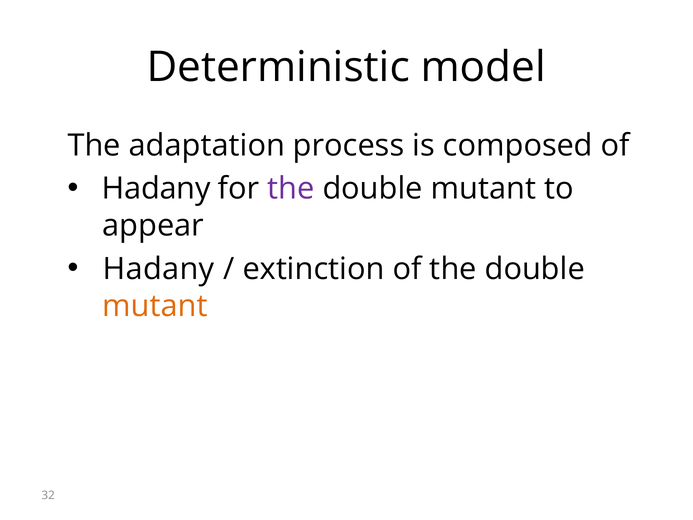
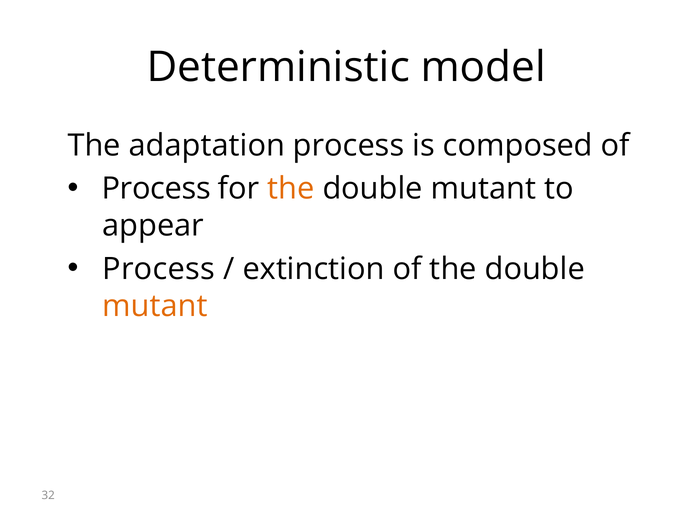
Hadany at (156, 189): Hadany -> Process
the at (291, 189) colour: purple -> orange
Hadany at (159, 269): Hadany -> Process
